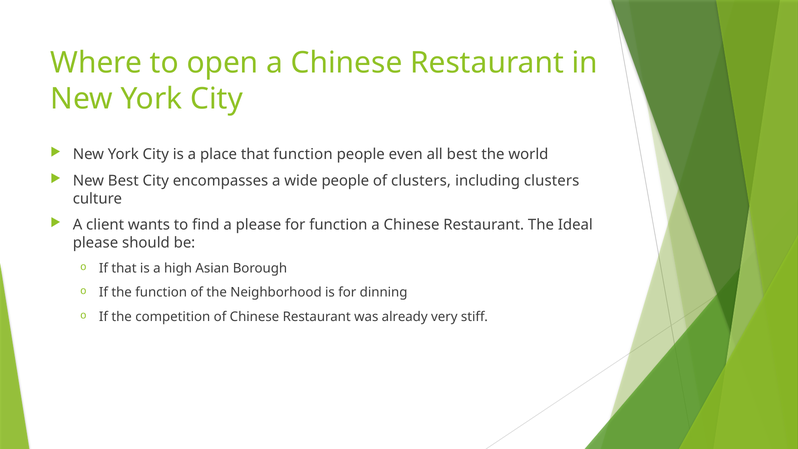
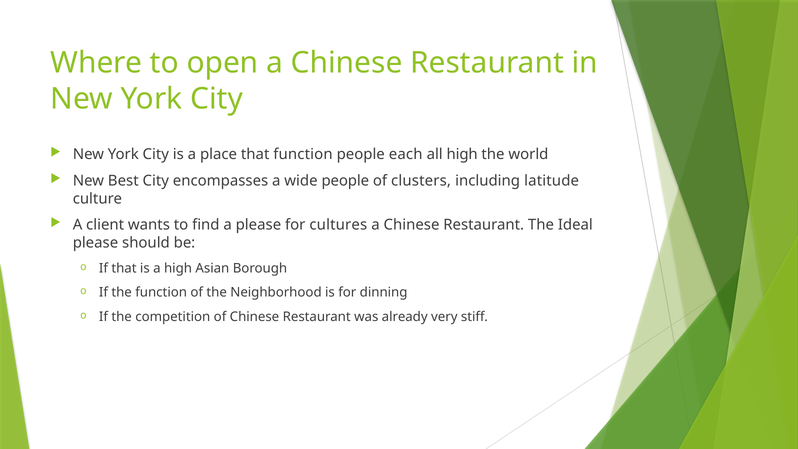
even: even -> each
all best: best -> high
including clusters: clusters -> latitude
for function: function -> cultures
